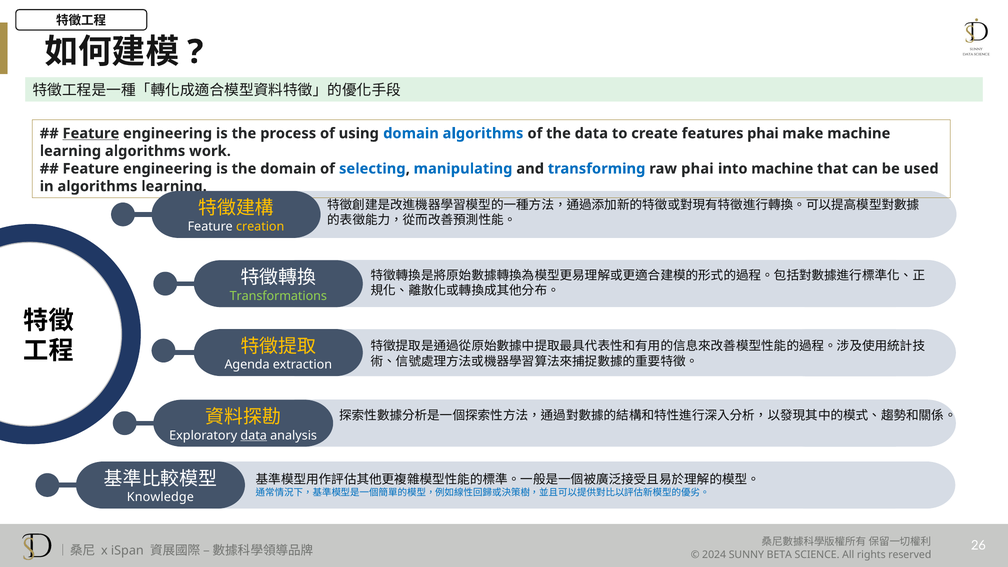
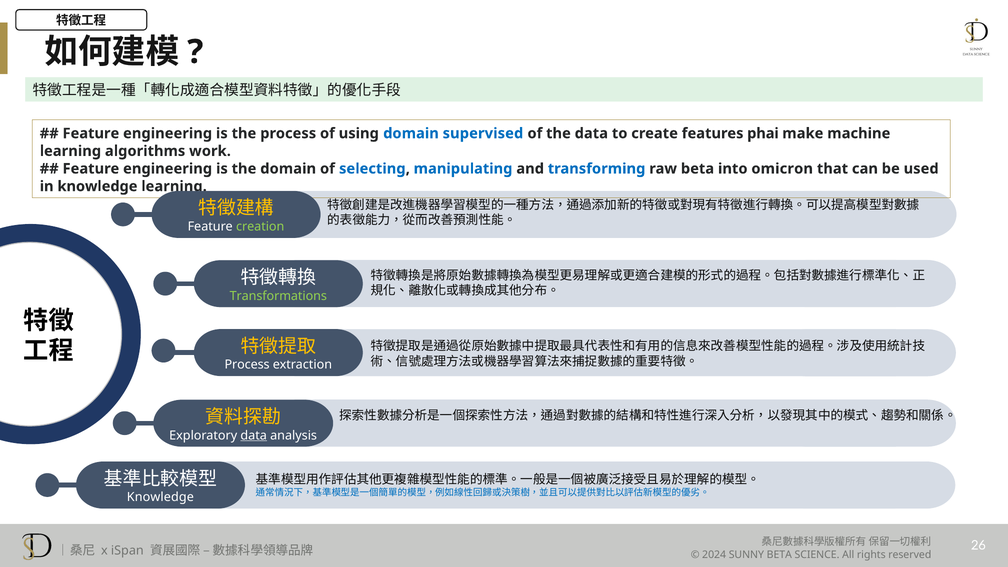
Feature at (91, 133) underline: present -> none
domain algorithms: algorithms -> supervised
raw phai: phai -> beta
into machine: machine -> omicron
in algorithms: algorithms -> knowledge
creation colour: yellow -> light green
Agenda at (247, 365): Agenda -> Process
